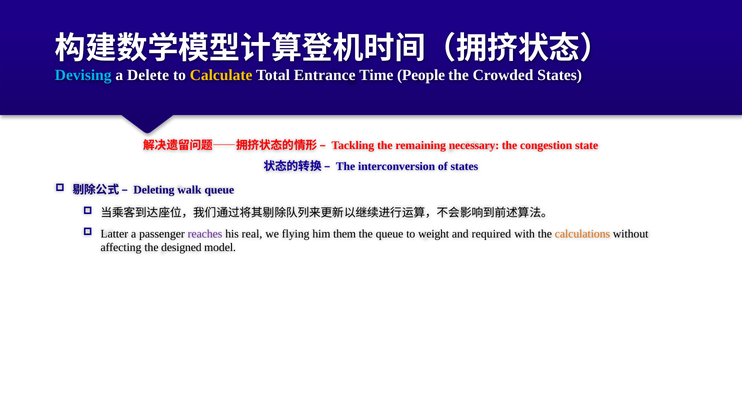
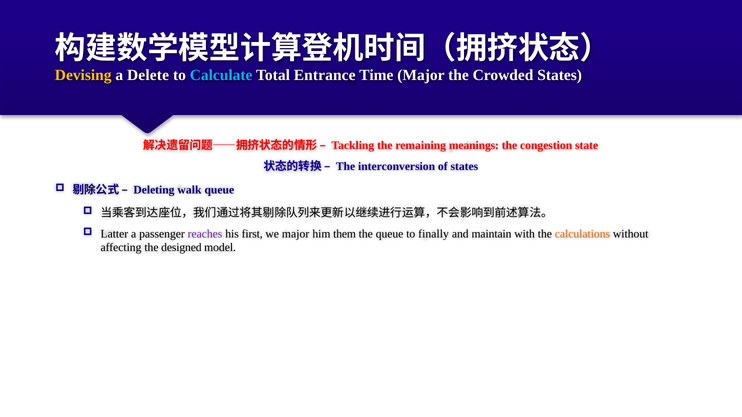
Devising colour: light blue -> yellow
Calculate colour: yellow -> light blue
Time People: People -> Major
necessary: necessary -> meanings
real: real -> first
we flying: flying -> major
weight: weight -> finally
required: required -> maintain
